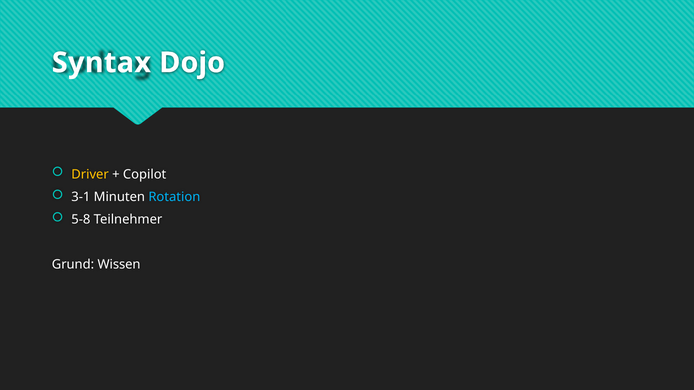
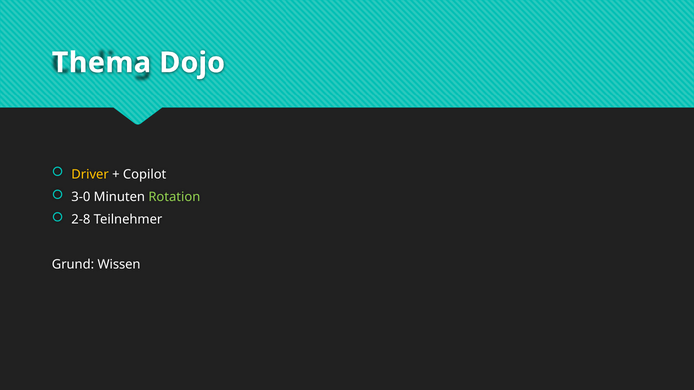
Syntax: Syntax -> Thema
3-1: 3-1 -> 3-0
Rotation colour: light blue -> light green
5-8: 5-8 -> 2-8
